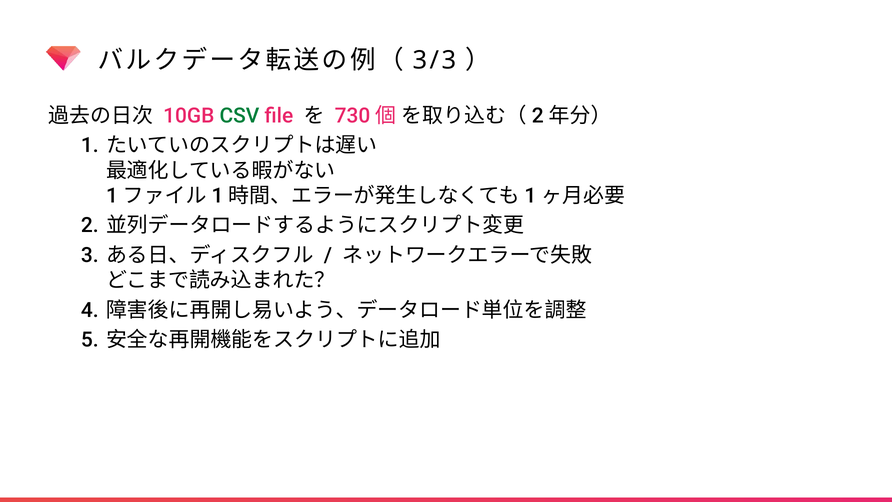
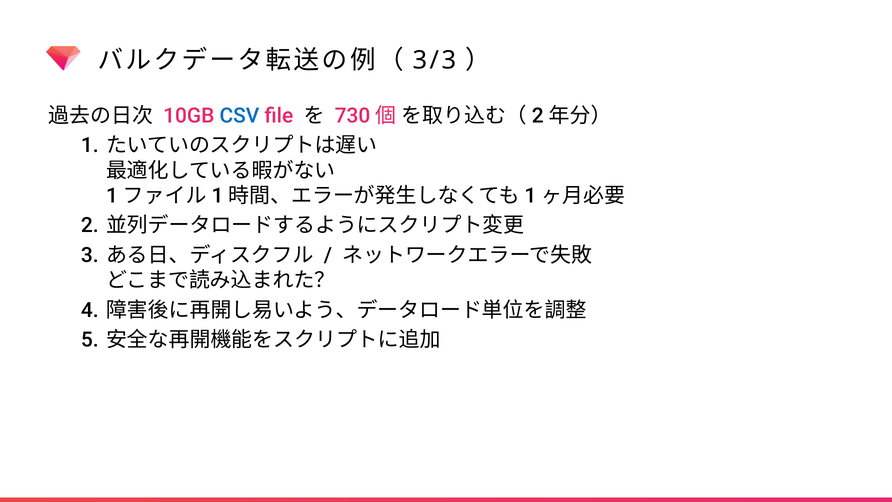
CSV colour: green -> blue
